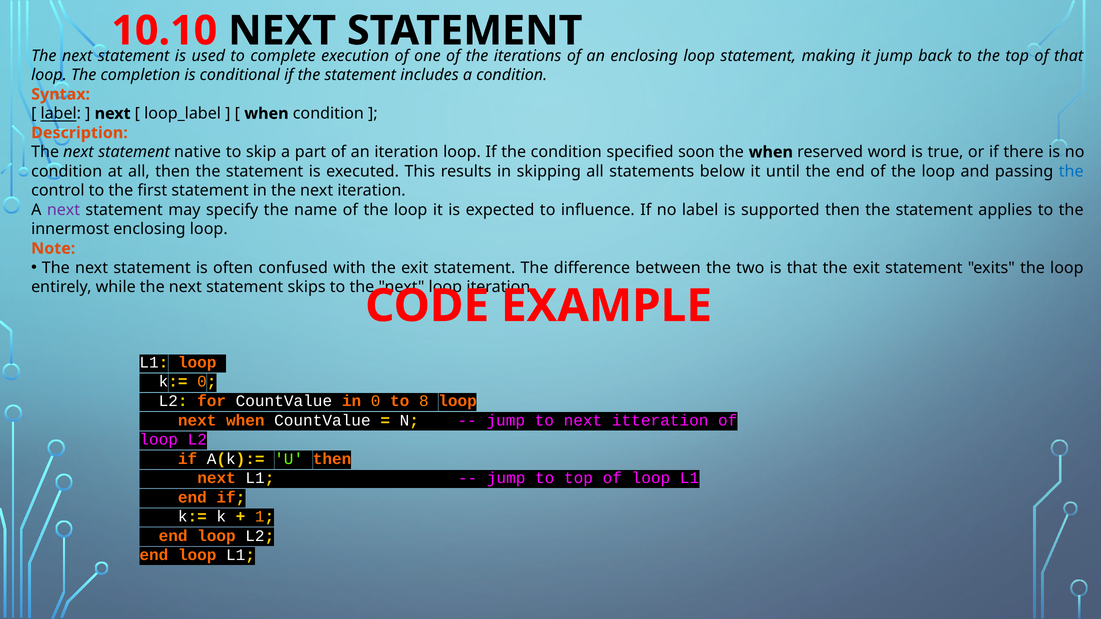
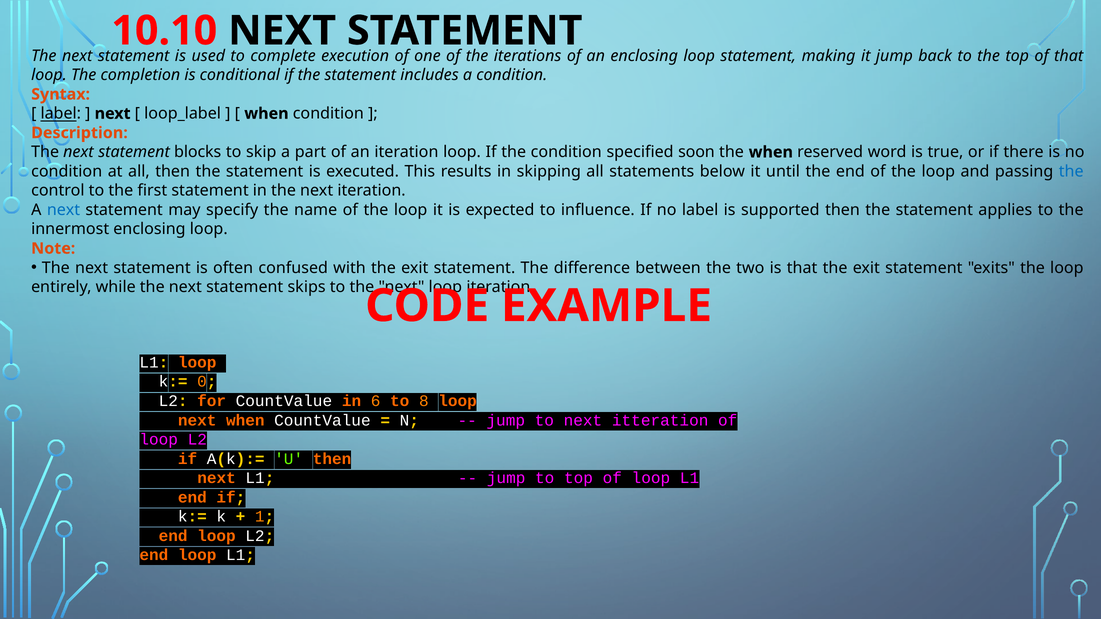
native: native -> blocks
next at (64, 210) colour: purple -> blue
in 0: 0 -> 6
